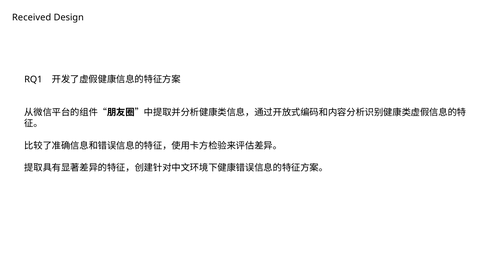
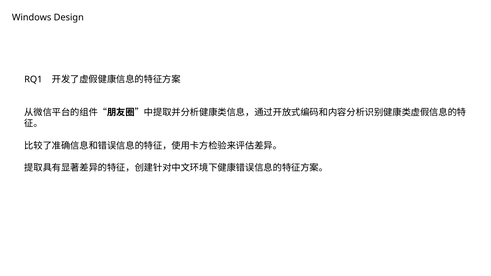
Received: Received -> Windows
